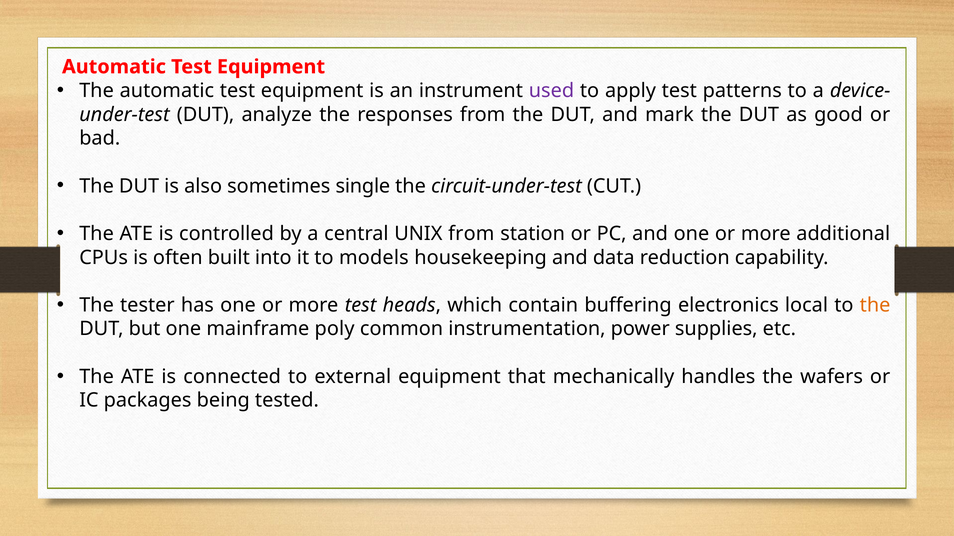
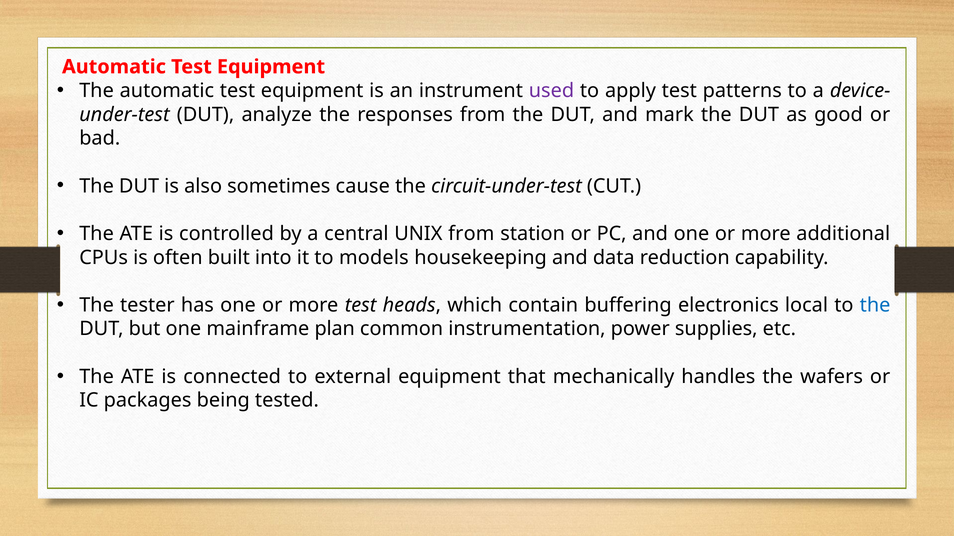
single: single -> cause
the at (875, 305) colour: orange -> blue
poly: poly -> plan
